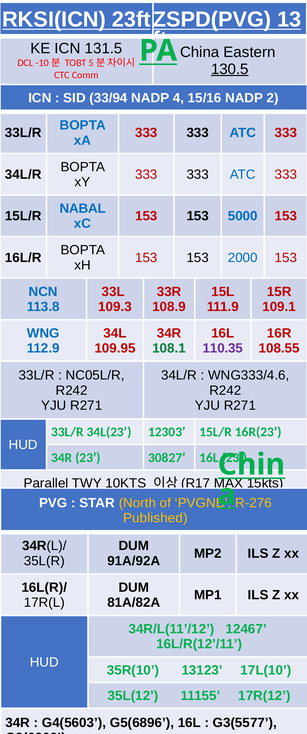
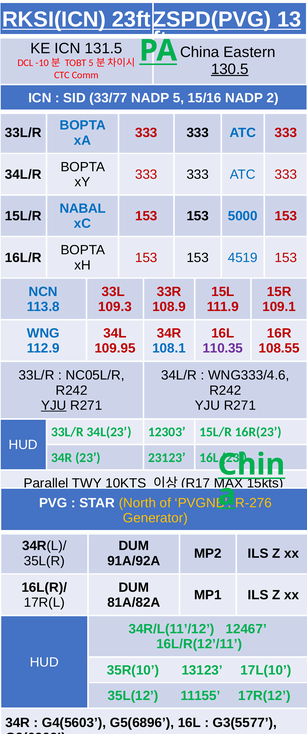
33/94: 33/94 -> 33/77
NADP 4: 4 -> 5
2000: 2000 -> 4519
108.1 colour: green -> blue
YJU at (54, 406) underline: none -> present
30827: 30827 -> 23123
Published: Published -> Generator
